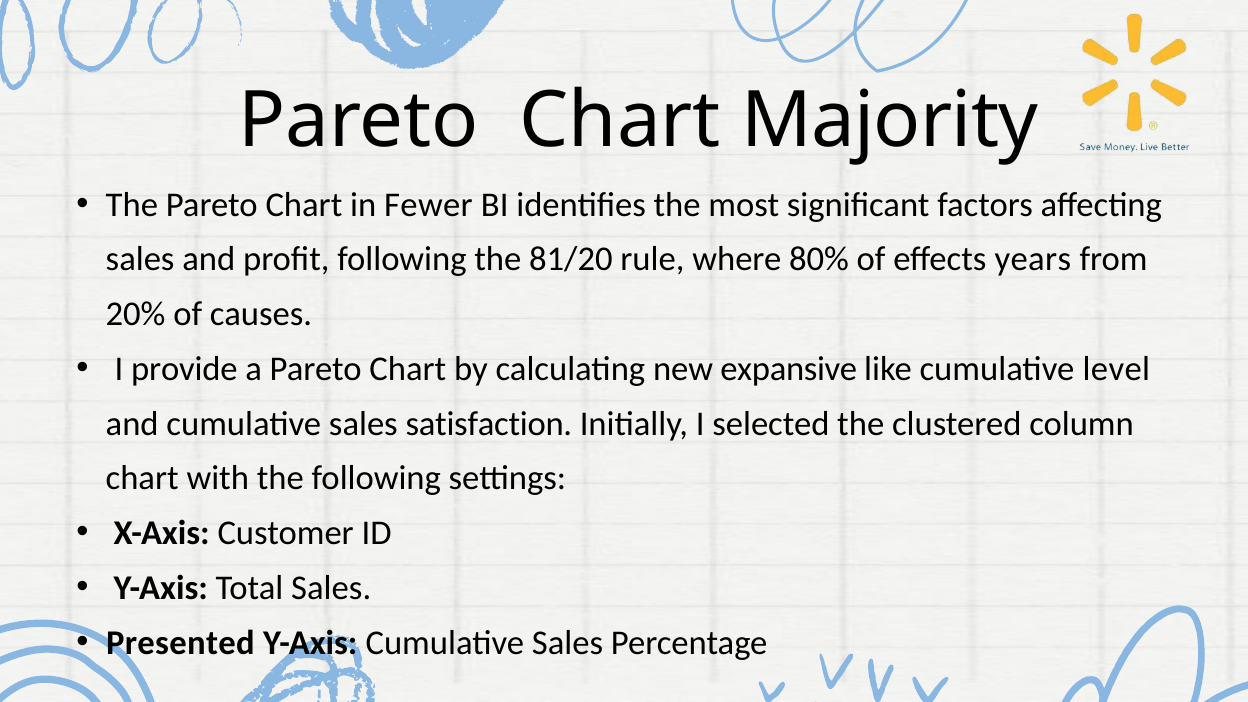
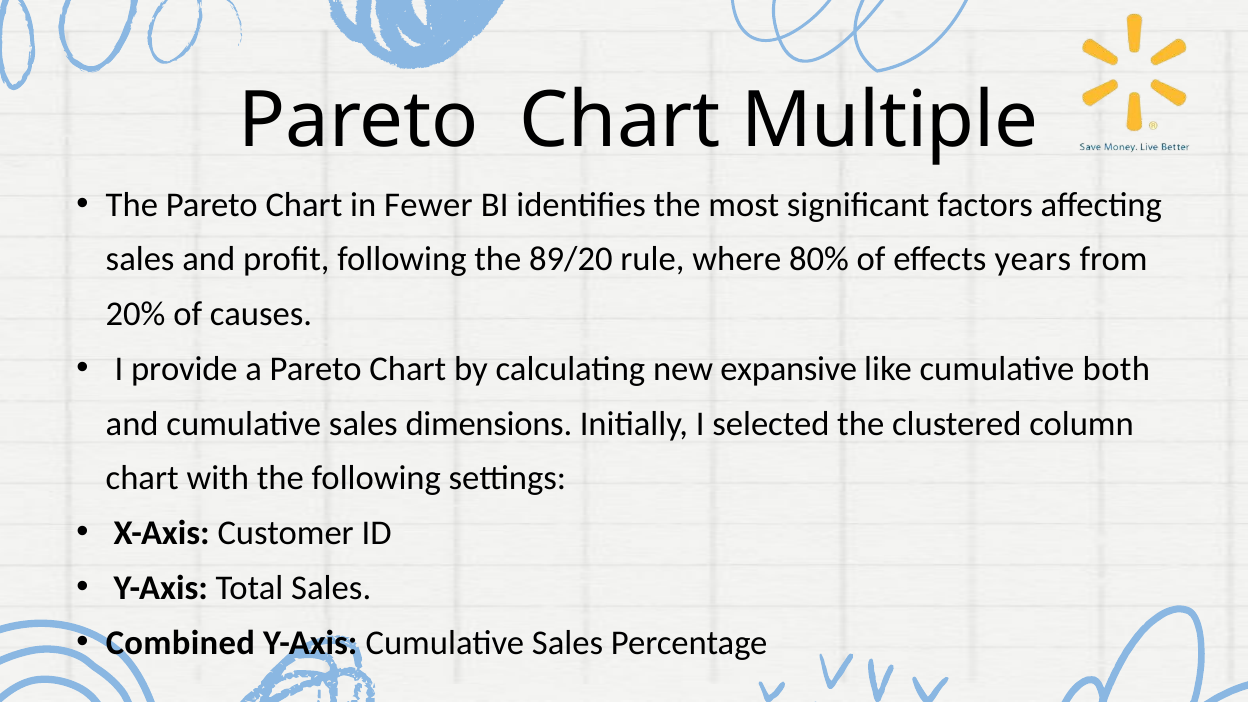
Majority: Majority -> Multiple
81/20: 81/20 -> 89/20
level: level -> both
satisfaction: satisfaction -> dimensions
Presented: Presented -> Combined
